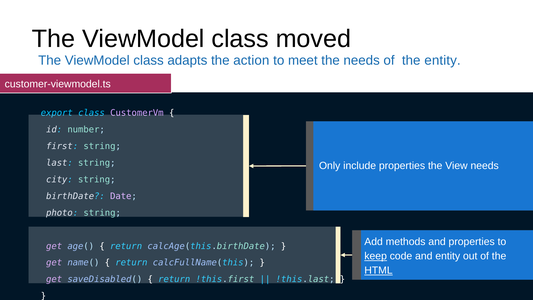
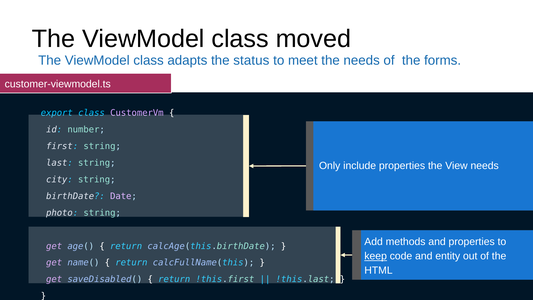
action: action -> status
the entity: entity -> forms
HTML underline: present -> none
